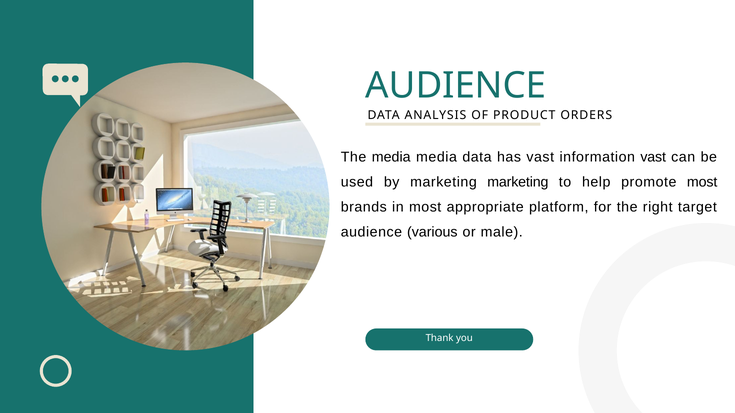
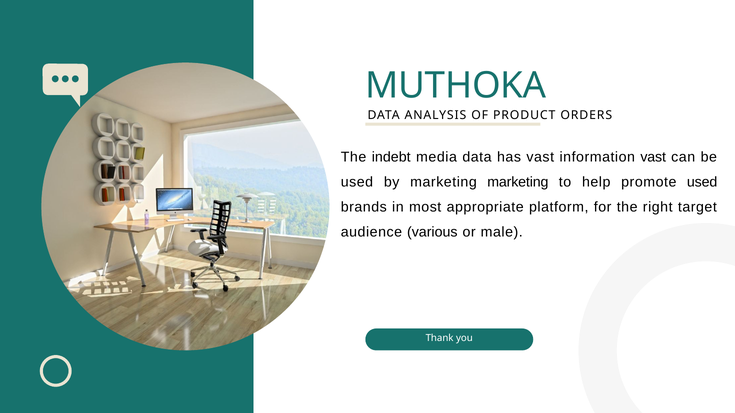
AUDIENCE at (456, 86): AUDIENCE -> MUTHOKA
The media: media -> indebt
promote most: most -> used
